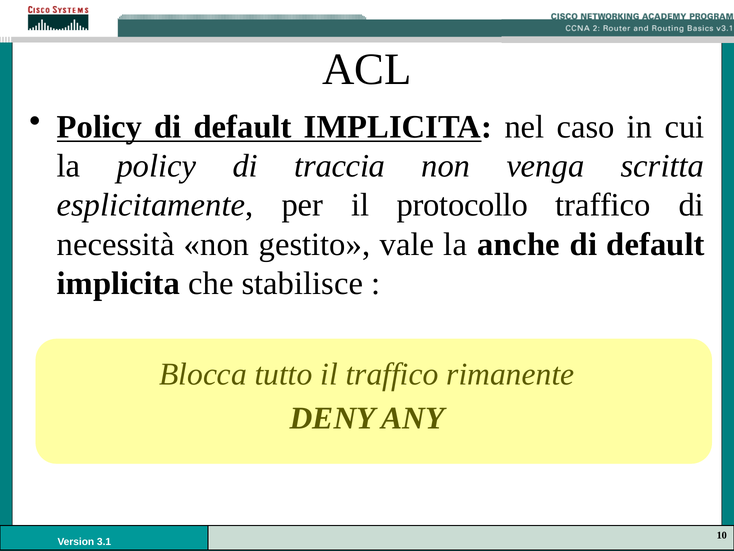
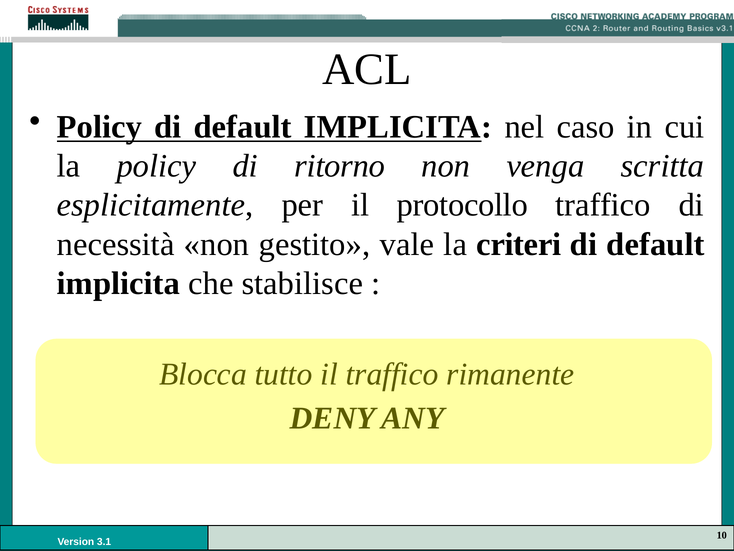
traccia: traccia -> ritorno
anche: anche -> criteri
